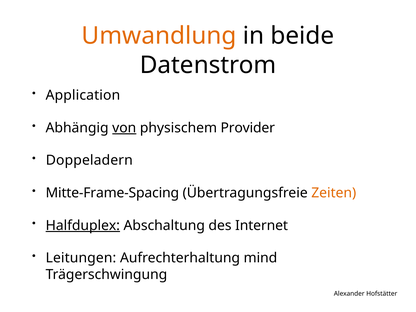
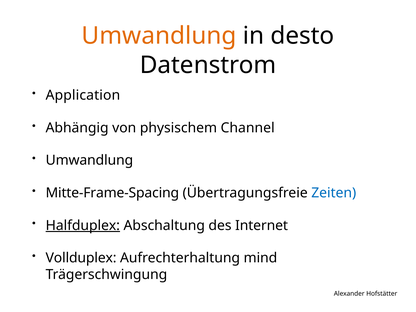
beide: beide -> desto
von underline: present -> none
Provider: Provider -> Channel
Doppeladern at (89, 160): Doppeladern -> Umwandlung
Zeiten colour: orange -> blue
Leitungen: Leitungen -> Vollduplex
